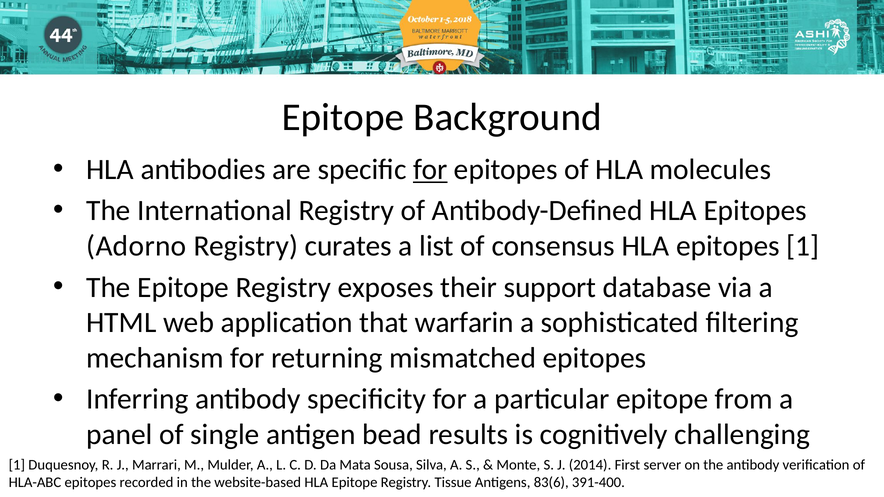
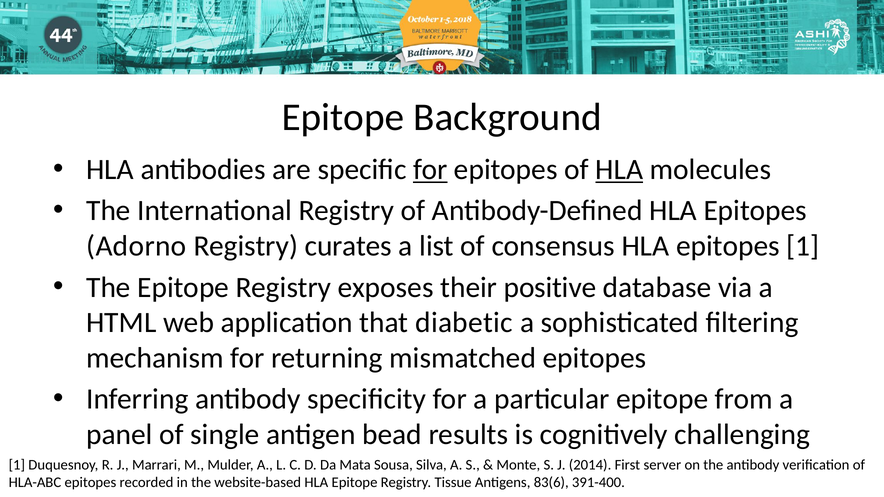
HLA at (619, 170) underline: none -> present
support: support -> positive
warfarin: warfarin -> diabetic
